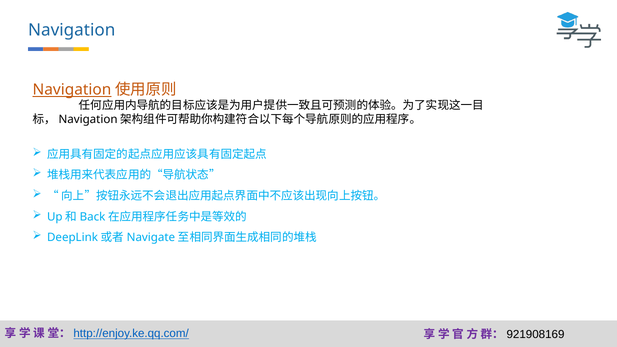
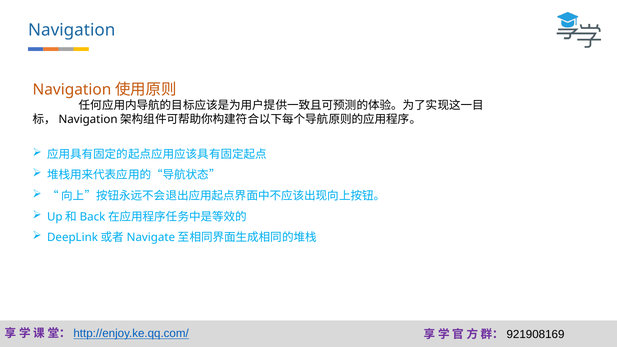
Navigation at (72, 90) underline: present -> none
